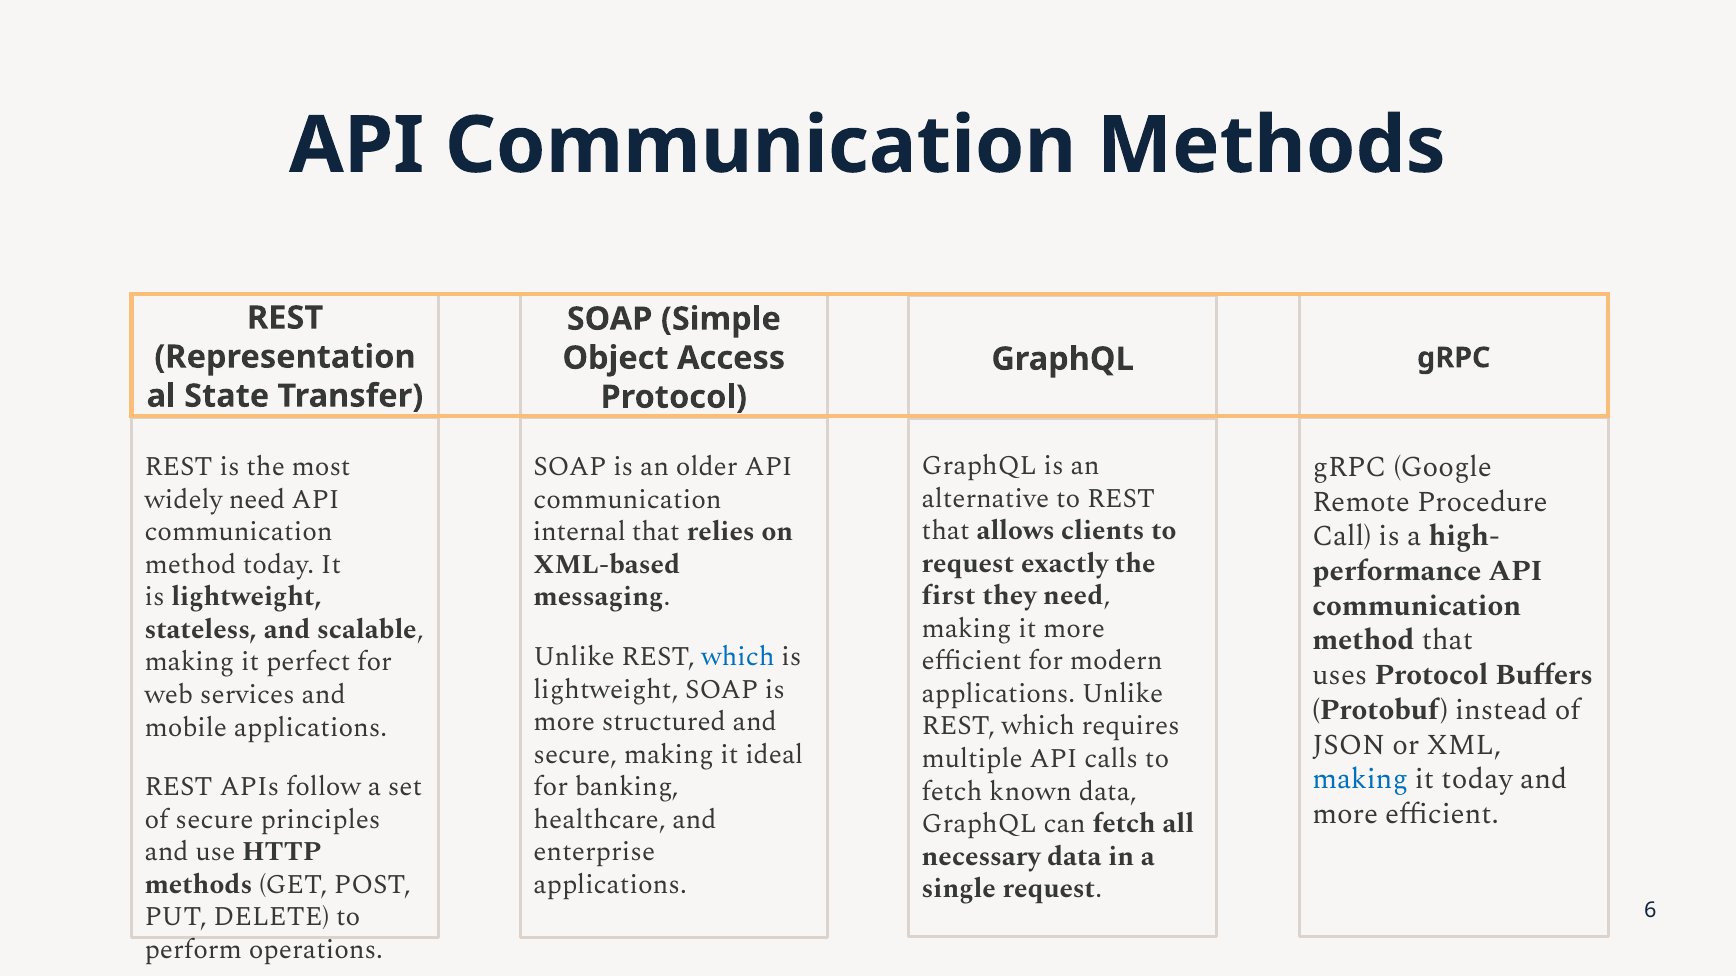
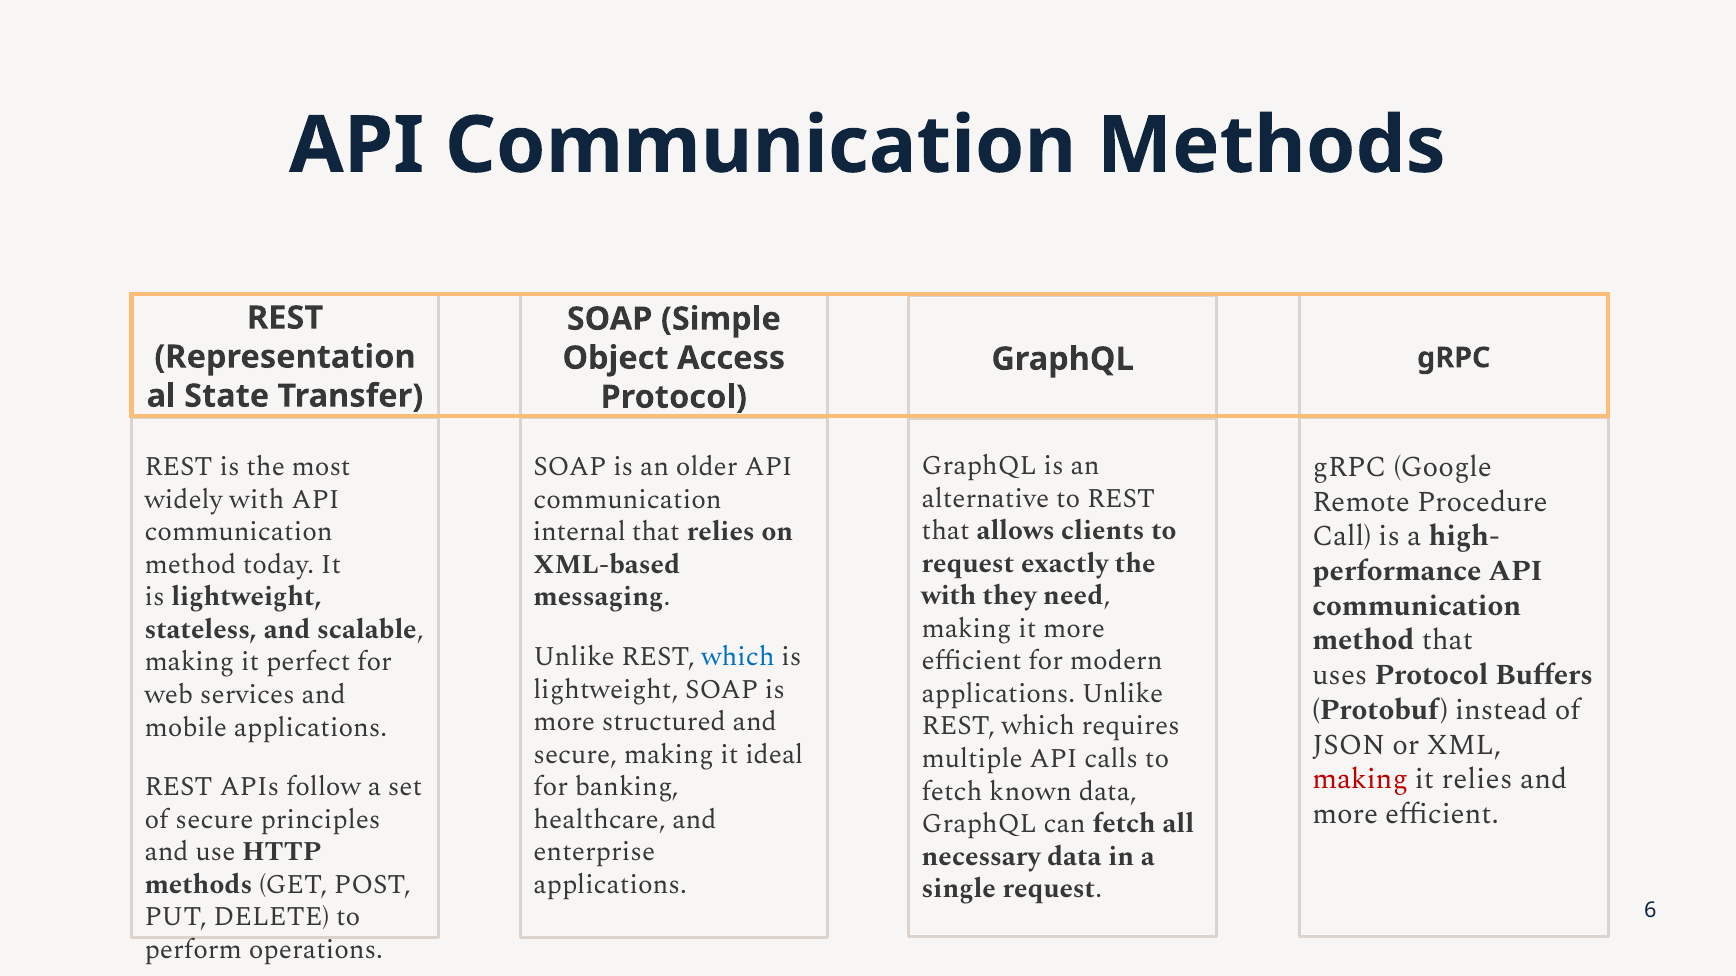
widely need: need -> with
first at (949, 596): first -> with
making at (1360, 780) colour: blue -> red
it today: today -> relies
